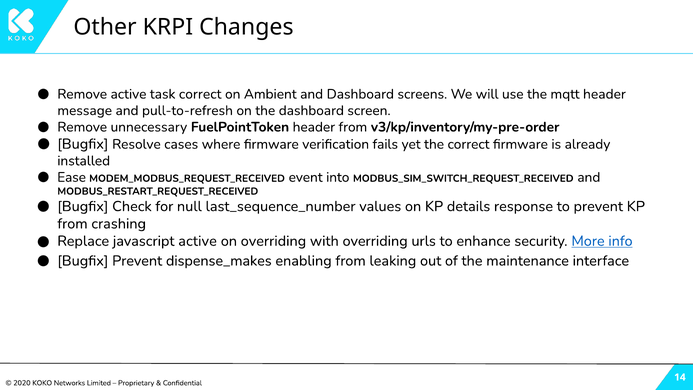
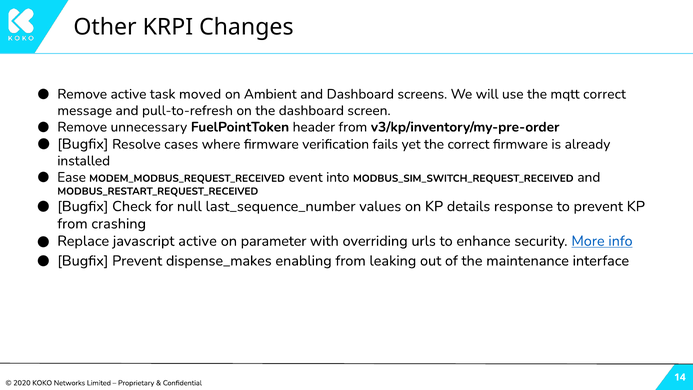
task correct: correct -> moved
mqtt header: header -> correct
on overriding: overriding -> parameter
